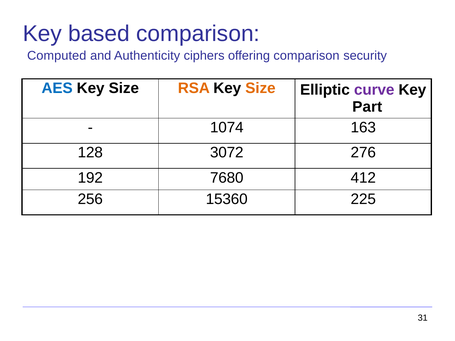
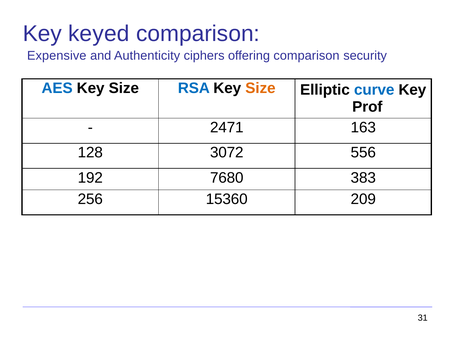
based: based -> keyed
Computed: Computed -> Expensive
RSA colour: orange -> blue
curve colour: purple -> blue
Part: Part -> Prof
1074: 1074 -> 2471
276: 276 -> 556
412: 412 -> 383
225: 225 -> 209
